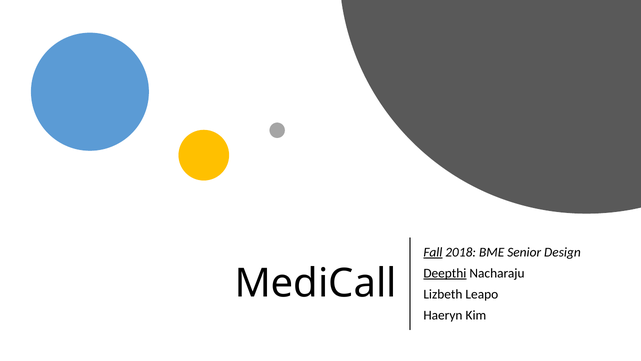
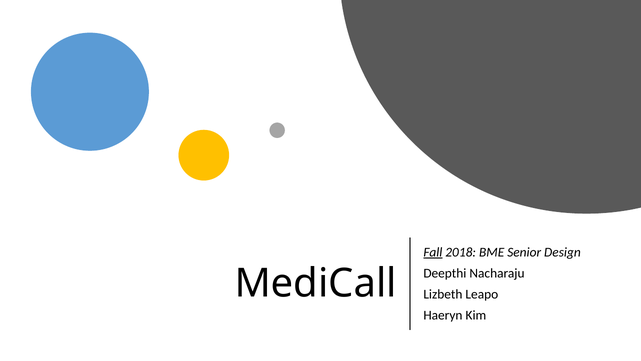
Deepthi underline: present -> none
